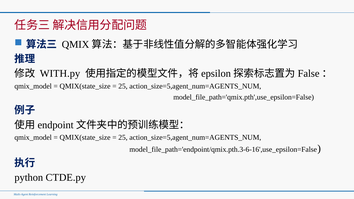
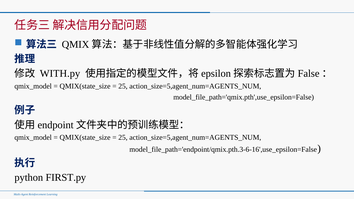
CTDE.py: CTDE.py -> FIRST.py
